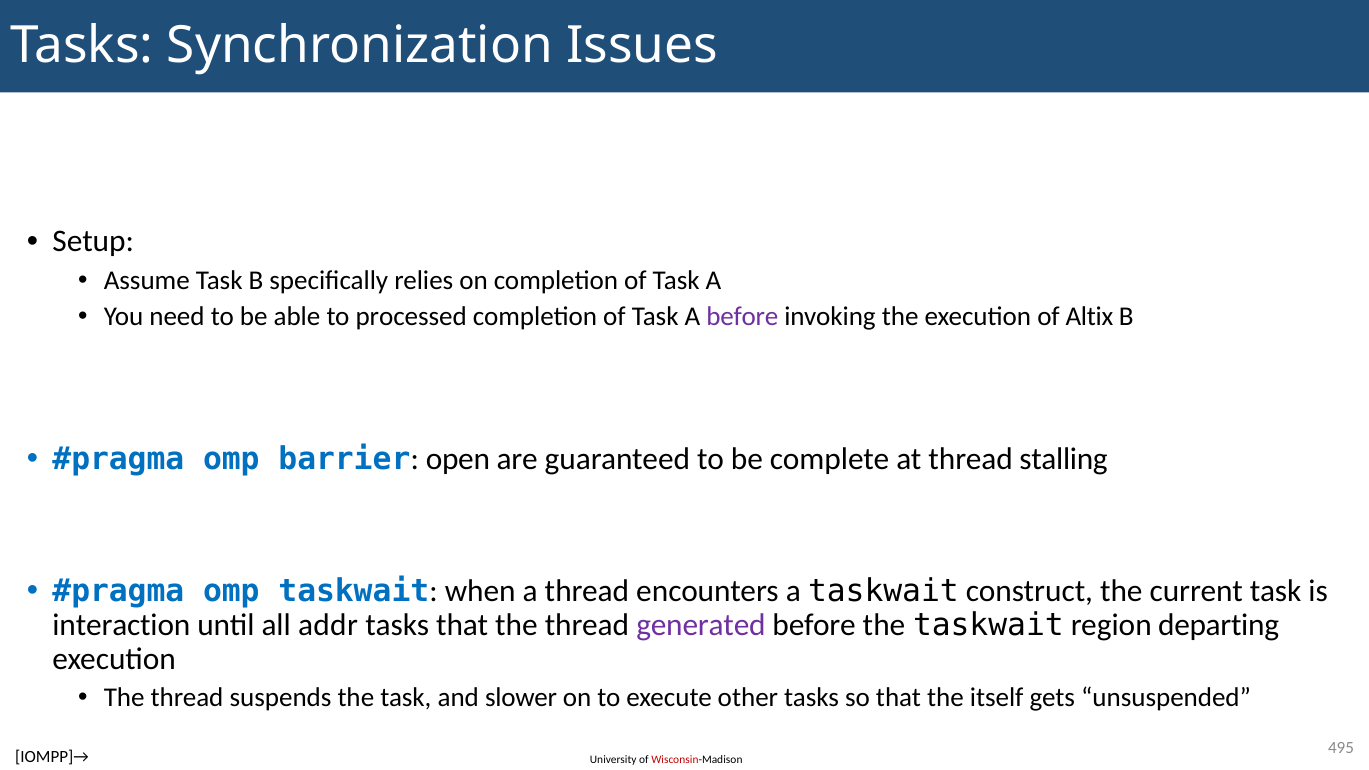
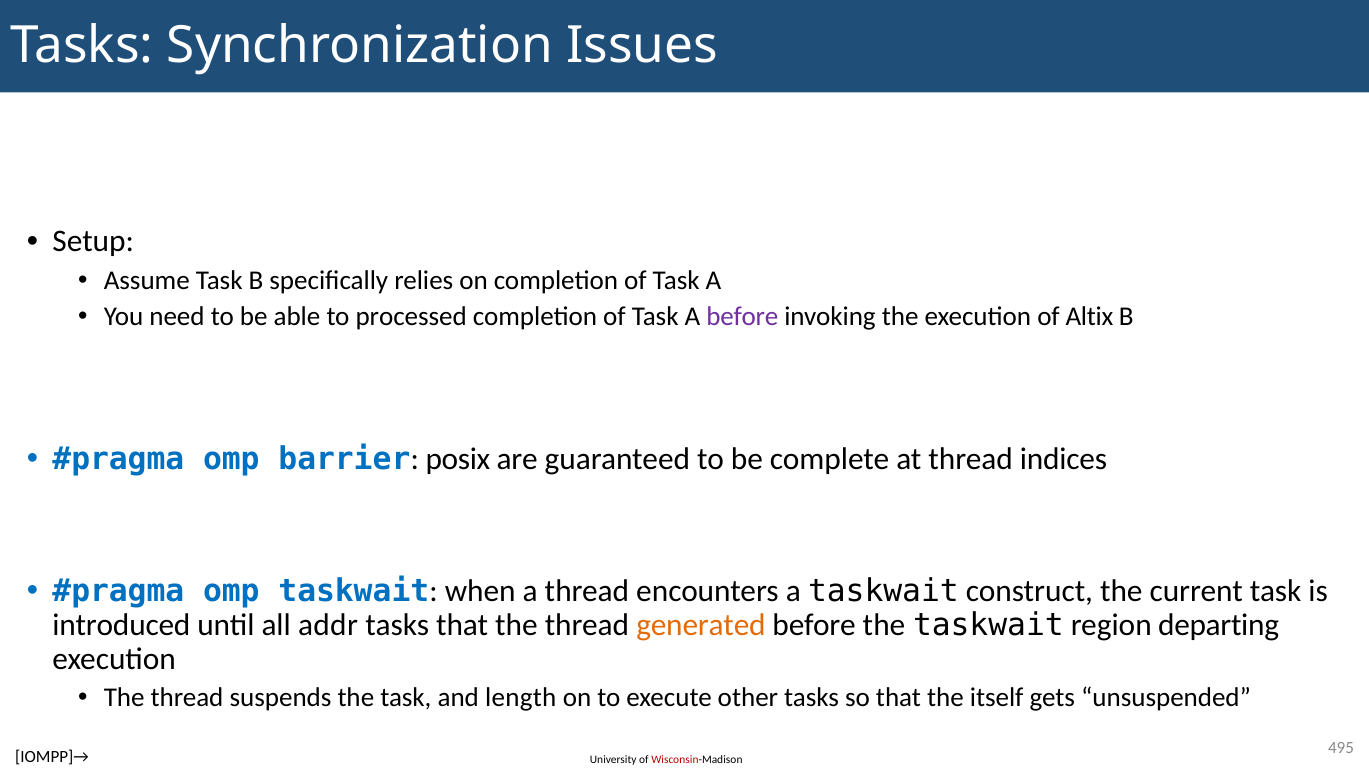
open: open -> posix
stalling: stalling -> indices
interaction: interaction -> introduced
generated colour: purple -> orange
slower: slower -> length
